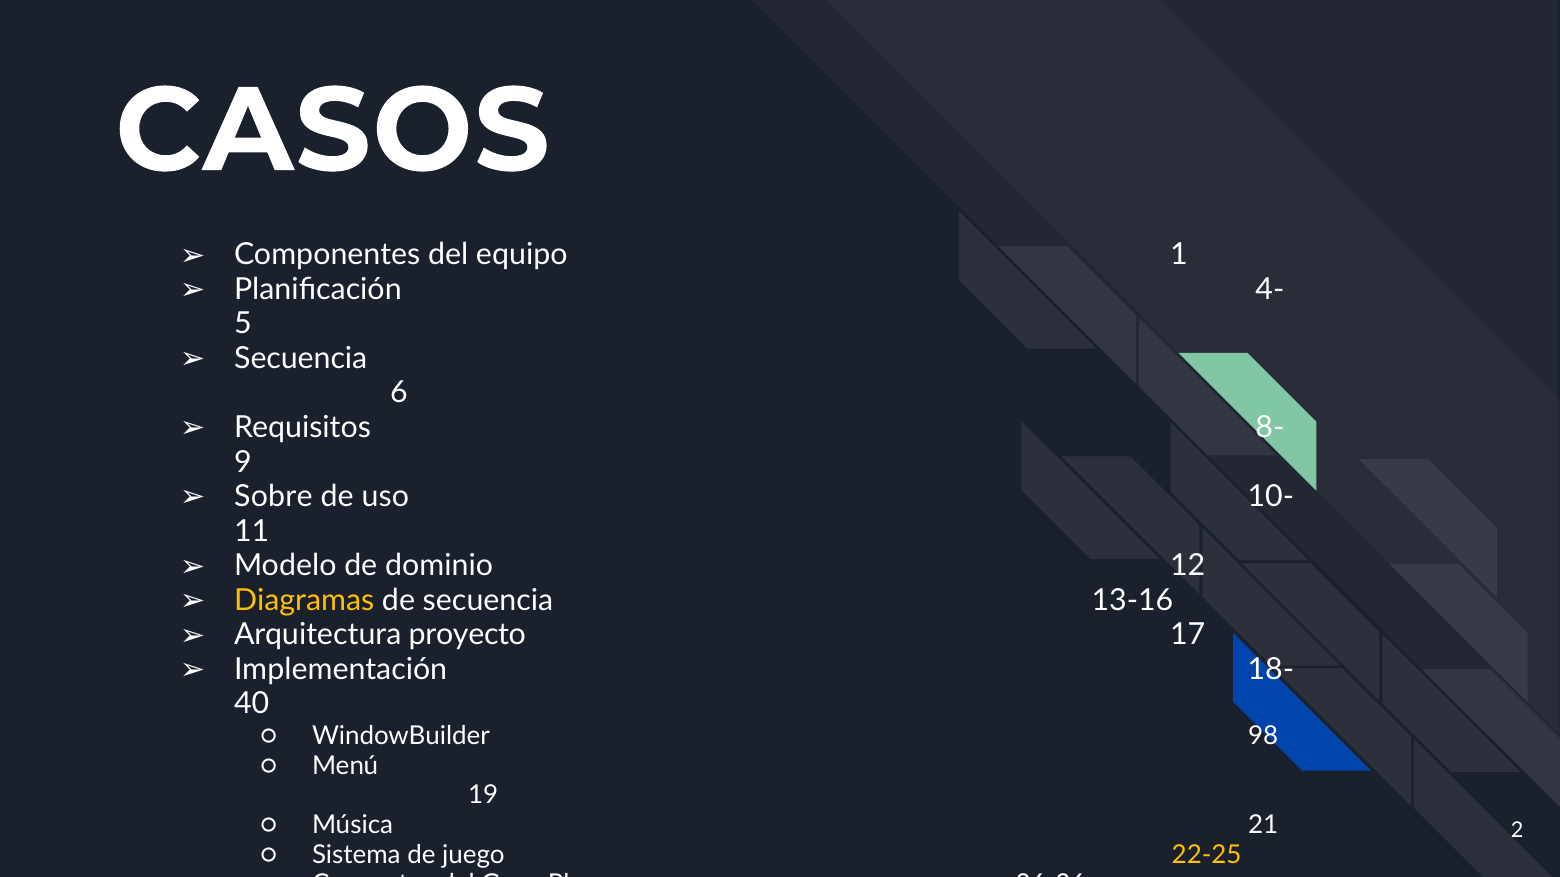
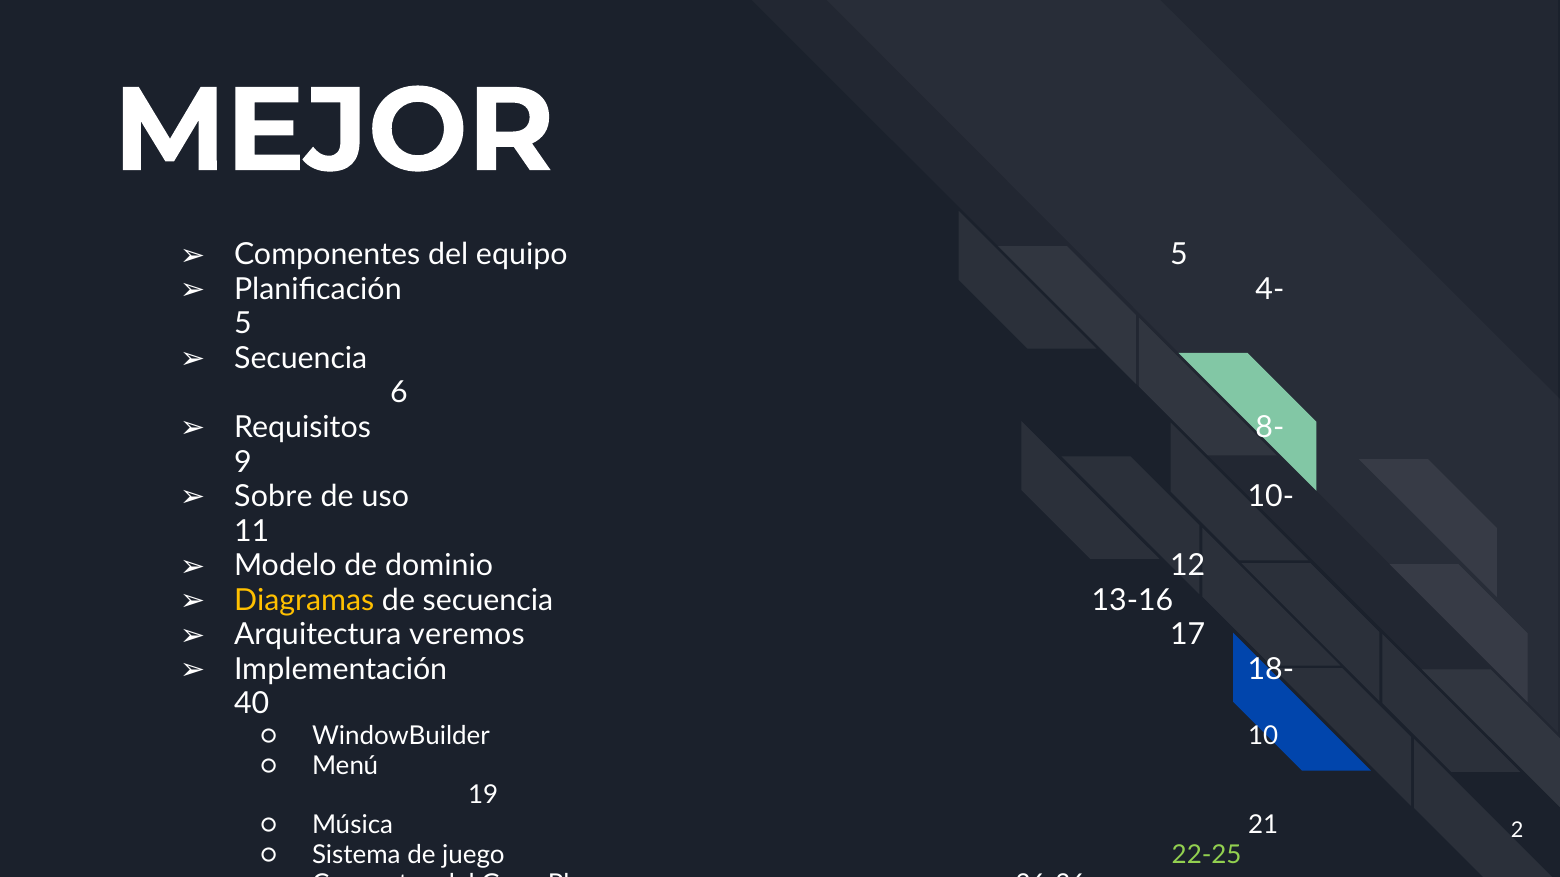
CASOS: CASOS -> MEJOR
equipo 1: 1 -> 5
Arquitectura proyecto: proyecto -> veremos
98: 98 -> 10
22-25 colour: yellow -> light green
